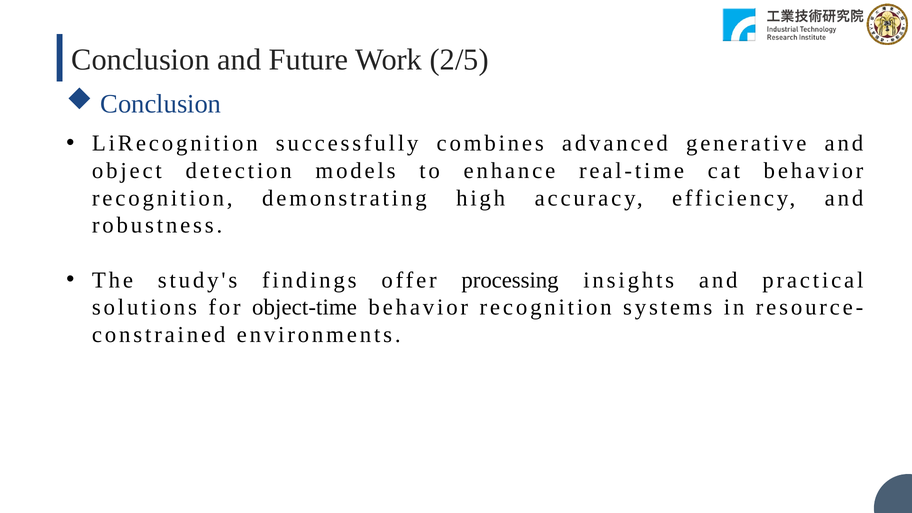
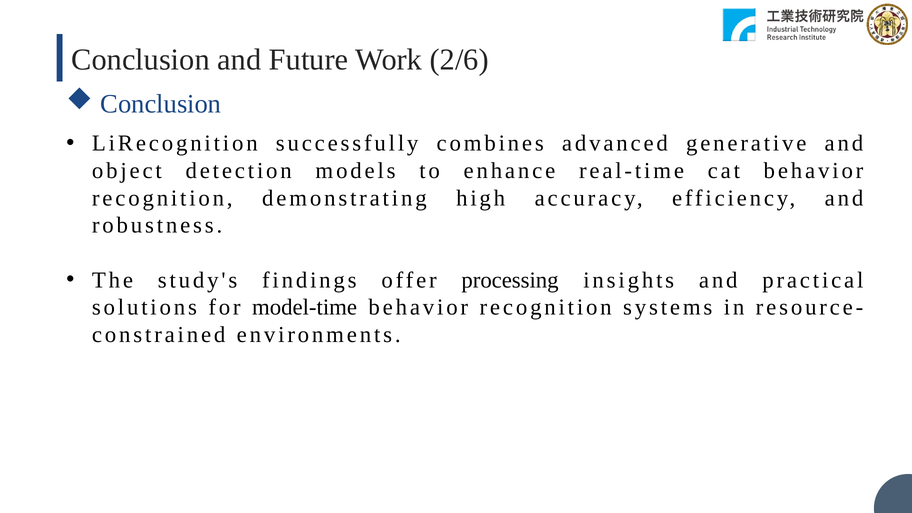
2/5: 2/5 -> 2/6
object-time: object-time -> model-time
